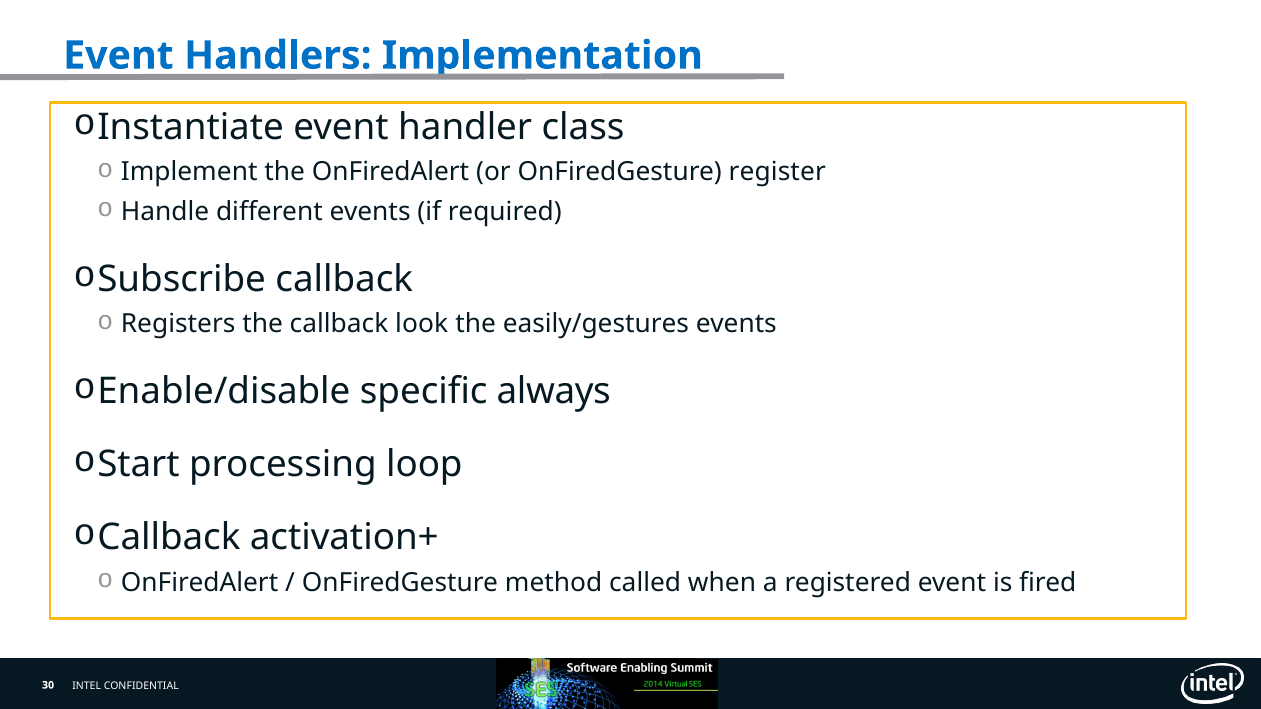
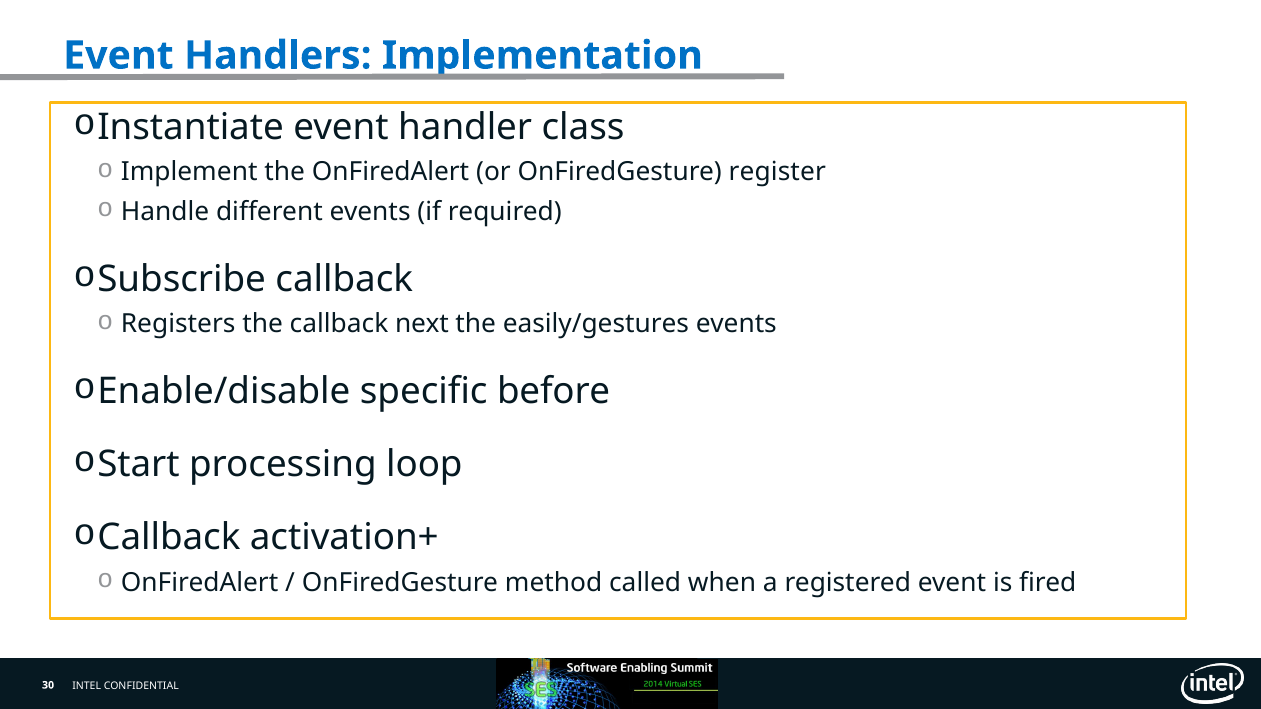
look: look -> next
always: always -> before
